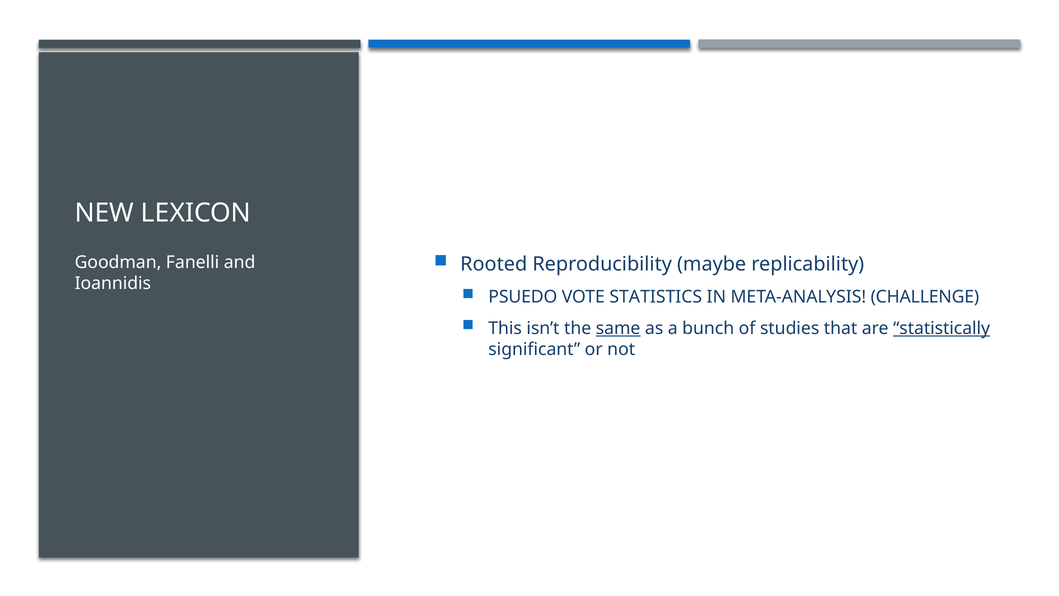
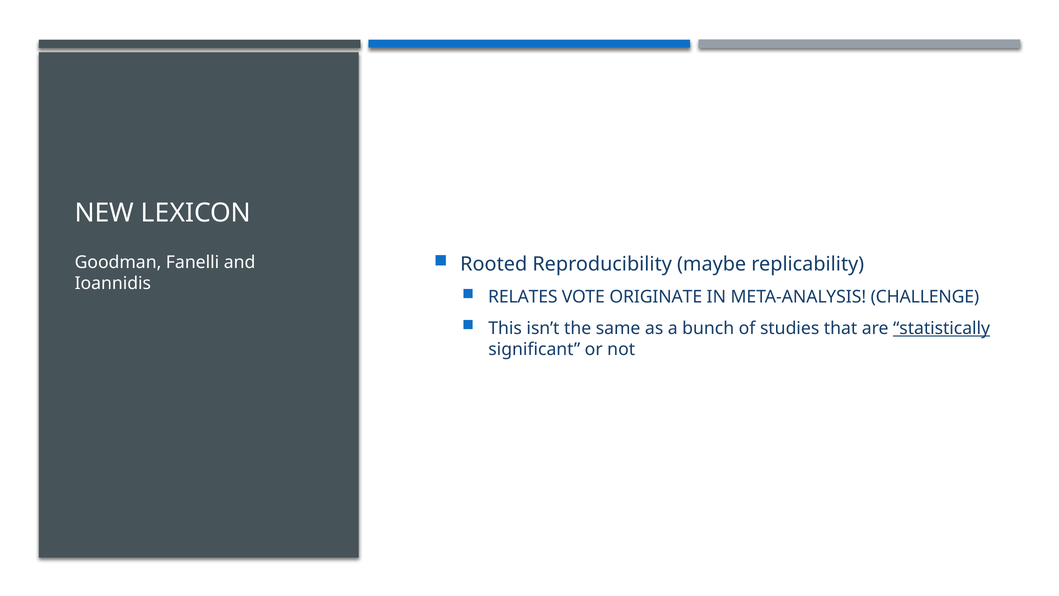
PSUEDO: PSUEDO -> RELATES
STATISTICS: STATISTICS -> ORIGINATE
same underline: present -> none
